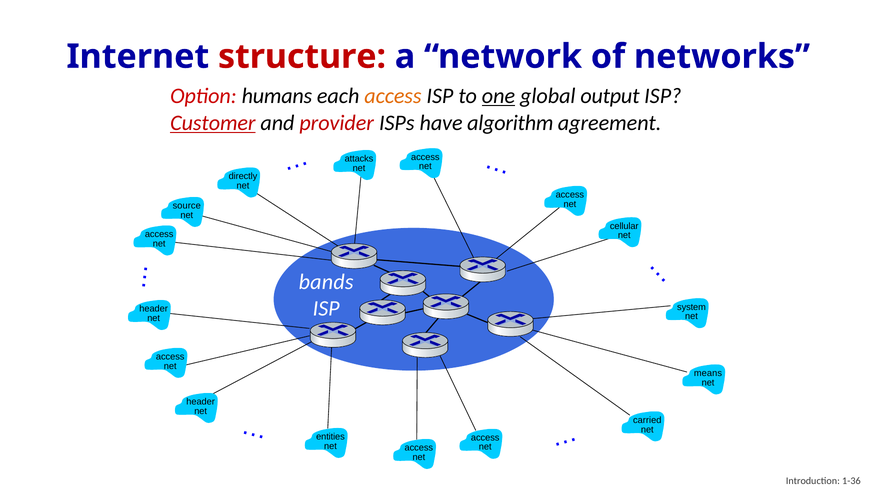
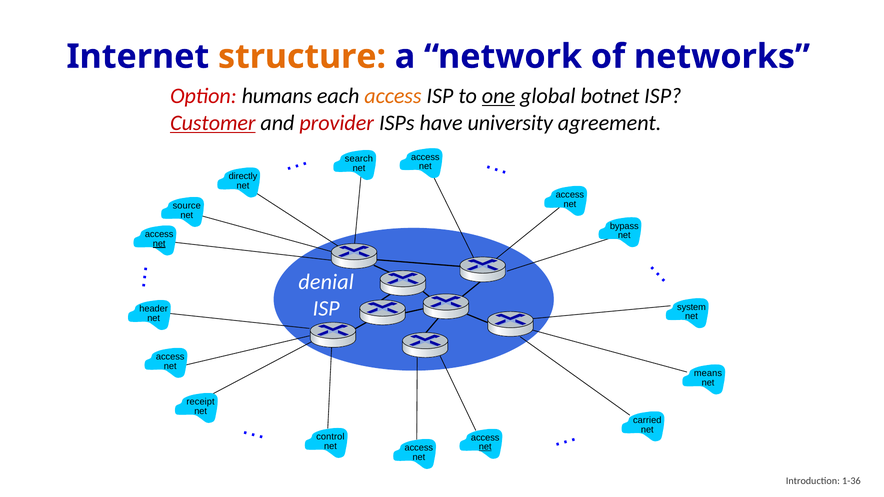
structure colour: red -> orange
output: output -> botnet
algorithm: algorithm -> university
attacks: attacks -> search
cellular: cellular -> bypass
net at (159, 244) underline: none -> present
bands: bands -> denial
header at (201, 402): header -> receipt
entities: entities -> control
net at (485, 447) underline: none -> present
